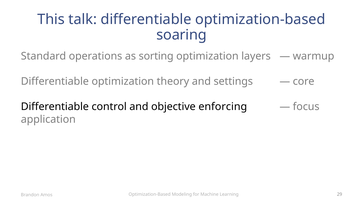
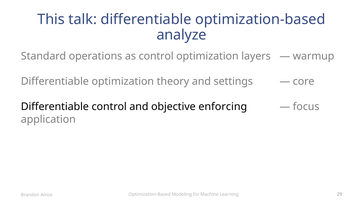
soaring: soaring -> analyze
as sorting: sorting -> control
